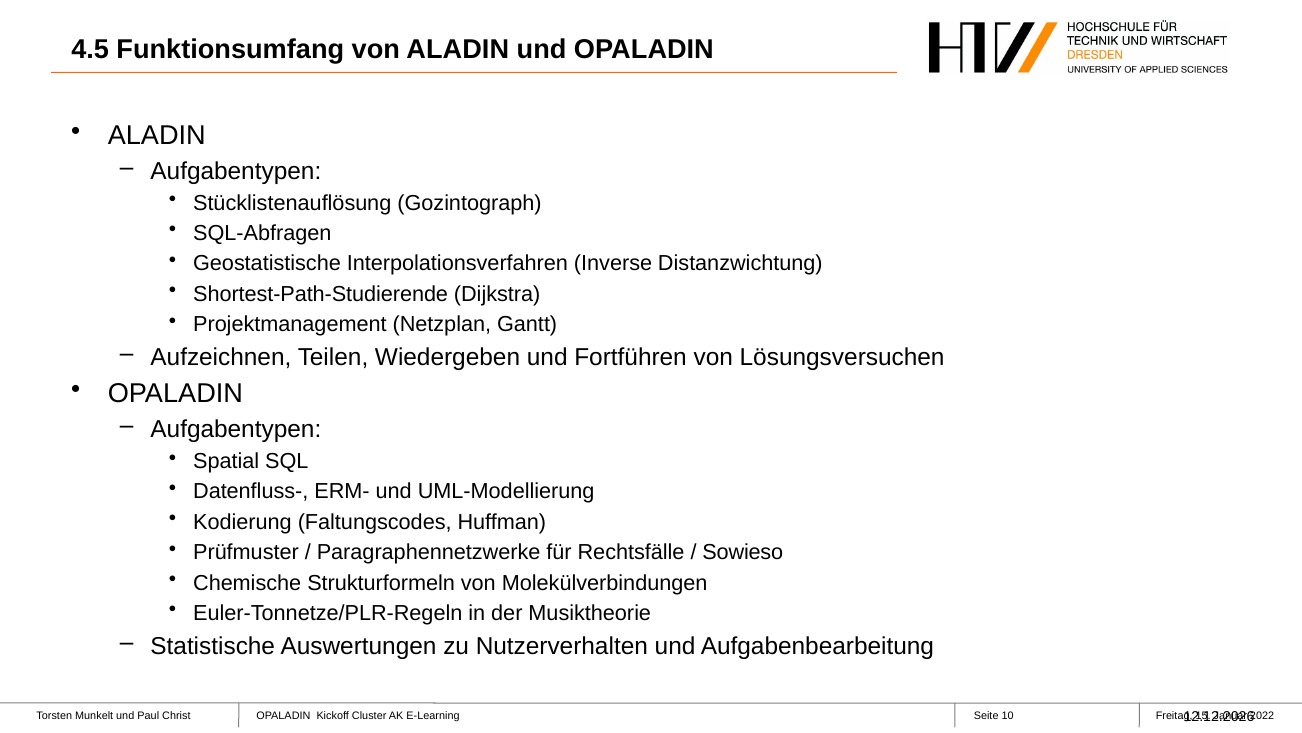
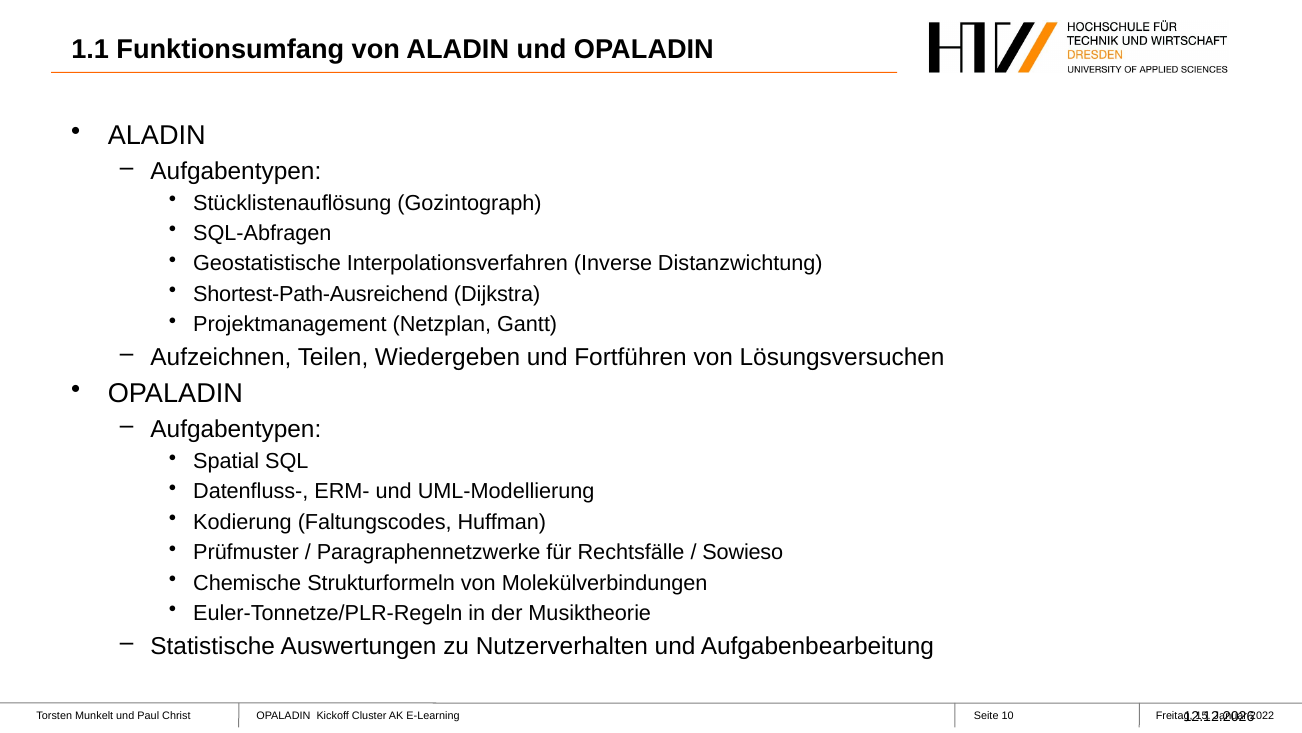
4.5: 4.5 -> 1.1
Shortest-Path-Studierende: Shortest-Path-Studierende -> Shortest-Path-Ausreichend
